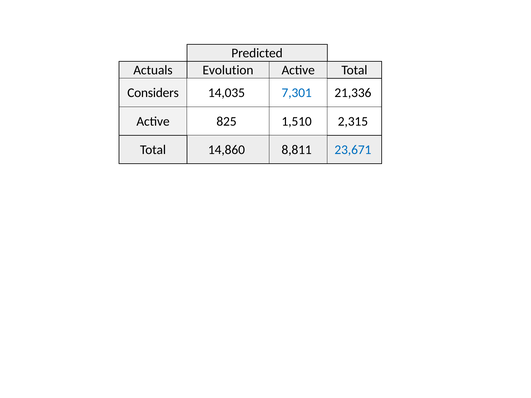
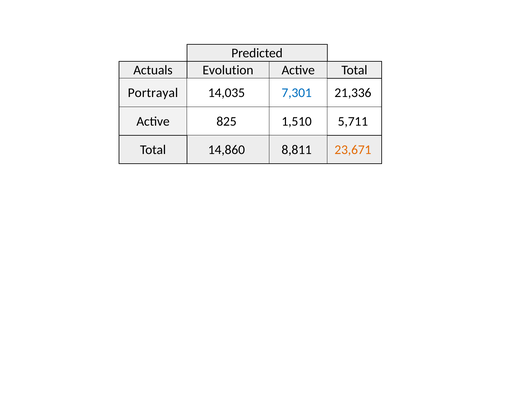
Considers: Considers -> Portrayal
2,315: 2,315 -> 5,711
23,671 colour: blue -> orange
